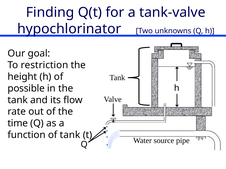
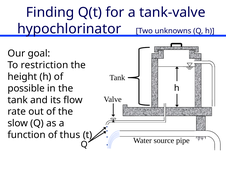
time: time -> slow
of tank: tank -> thus
